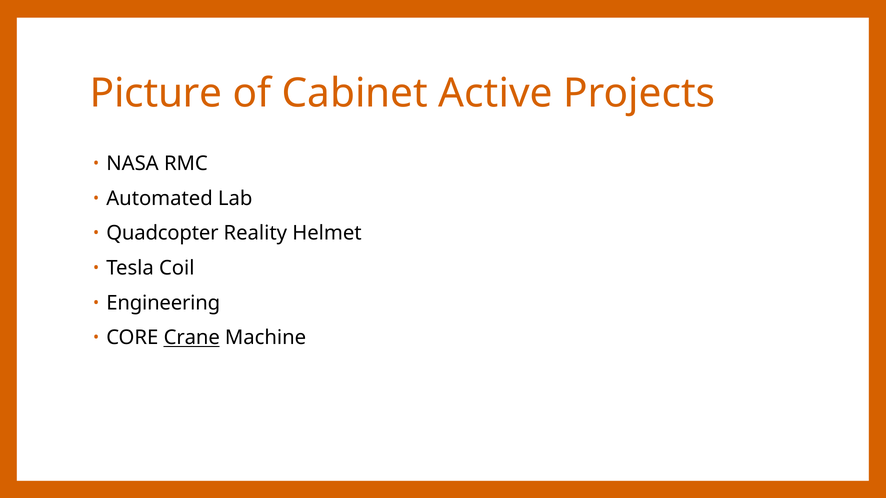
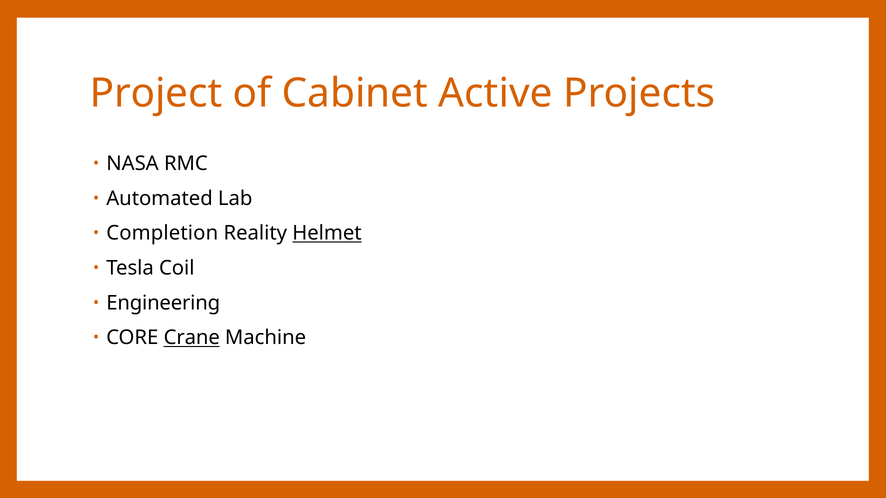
Picture: Picture -> Project
Quadcopter: Quadcopter -> Completion
Helmet underline: none -> present
